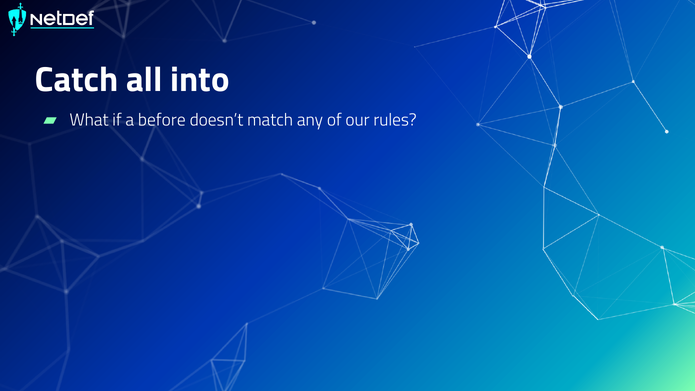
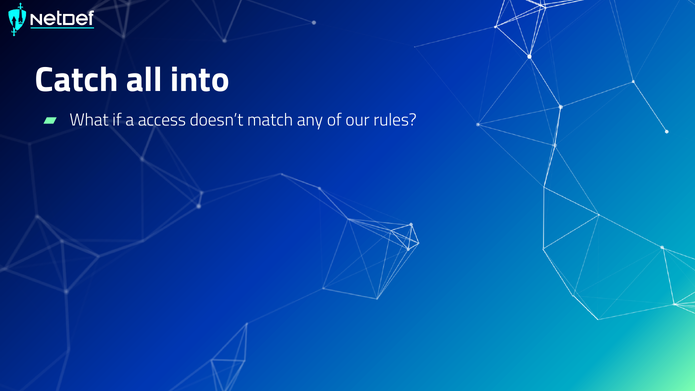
before: before -> access
